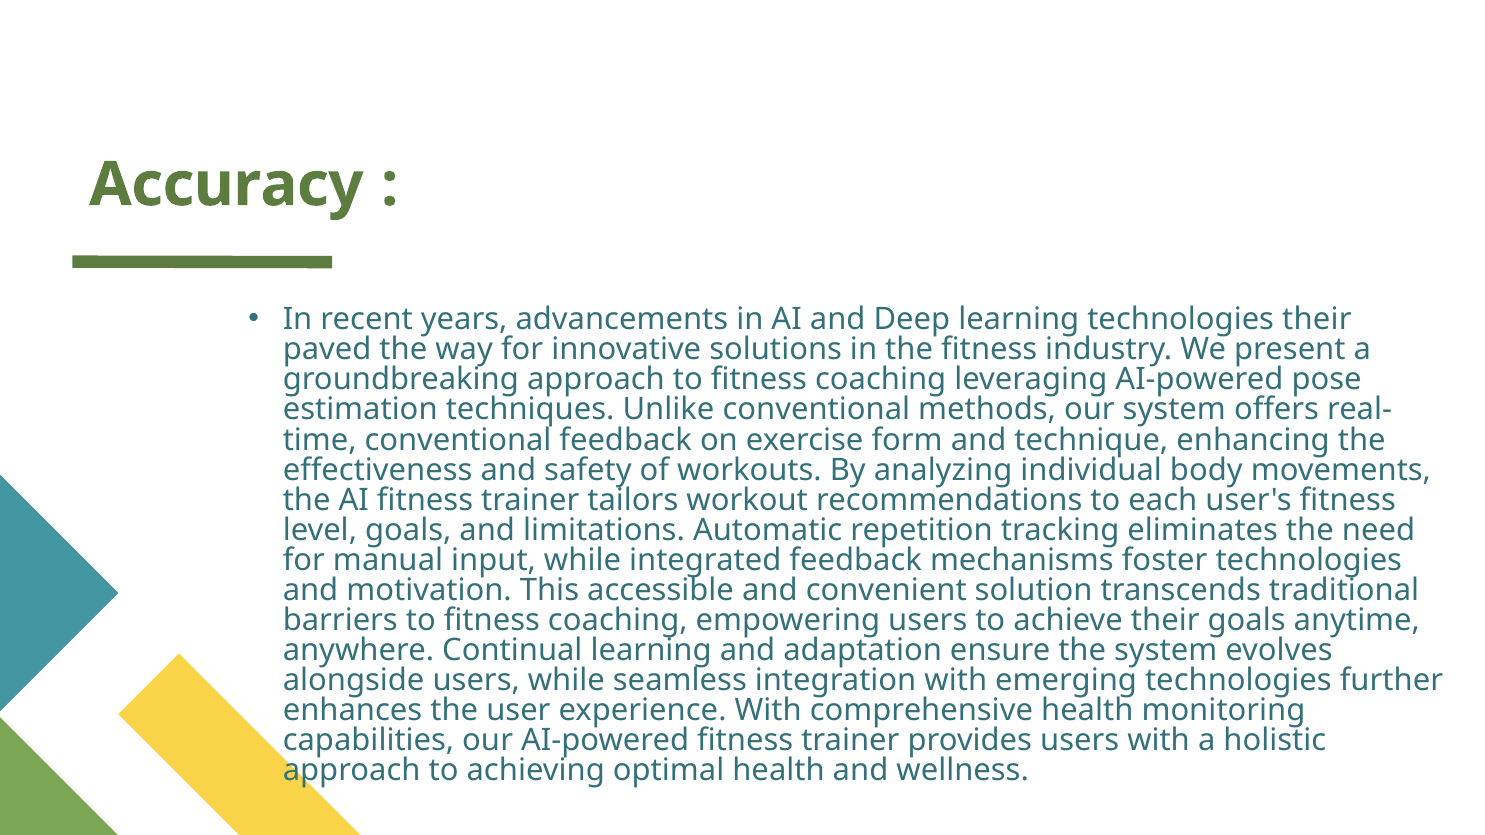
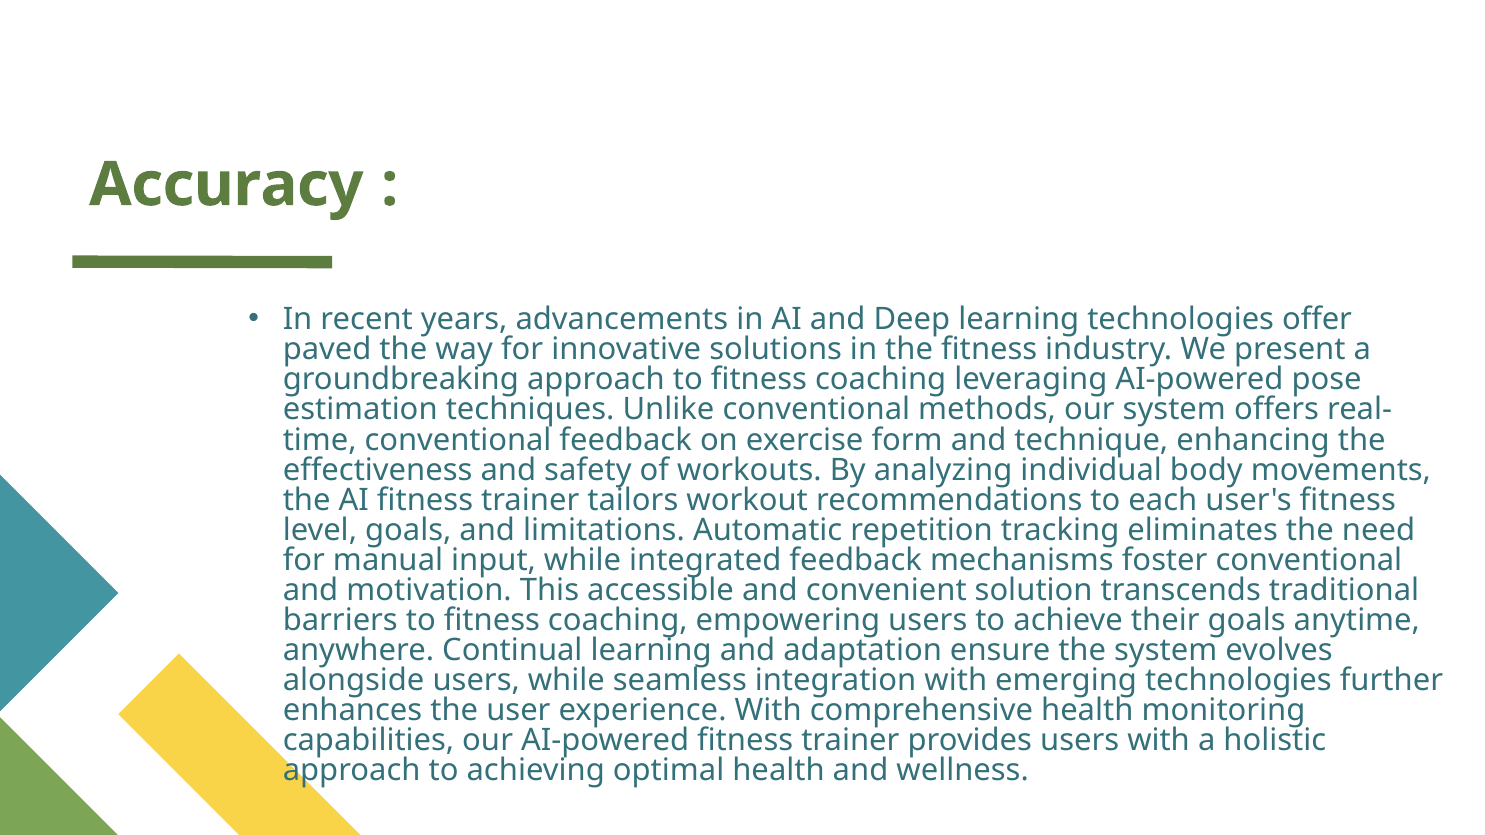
technologies their: their -> offer
foster technologies: technologies -> conventional
